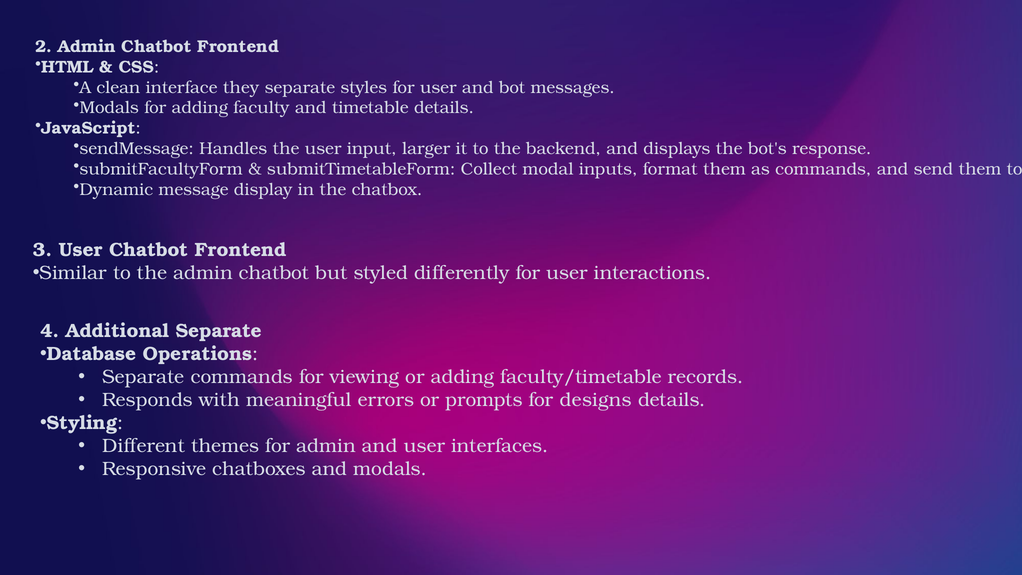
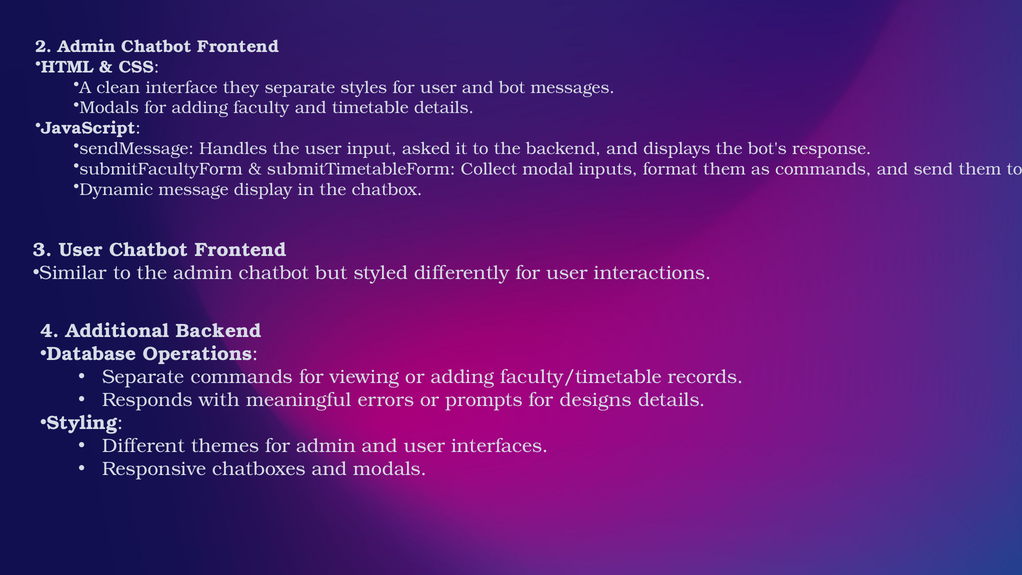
larger: larger -> asked
Additional Separate: Separate -> Backend
